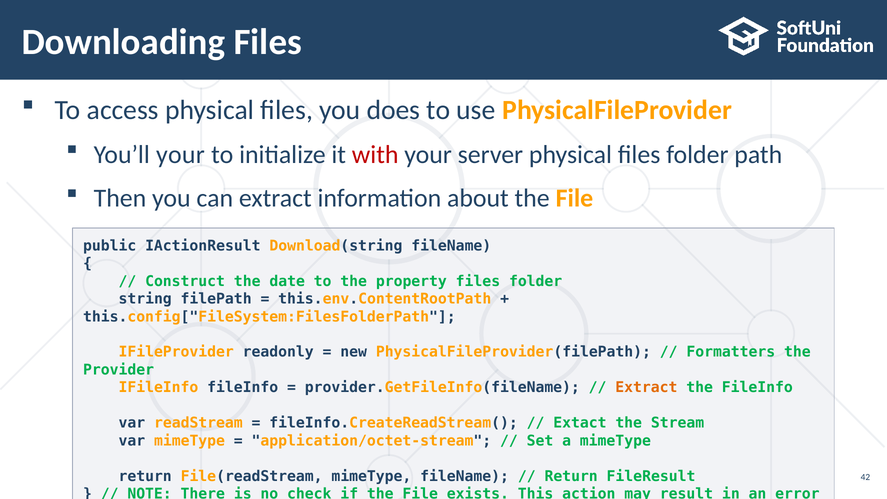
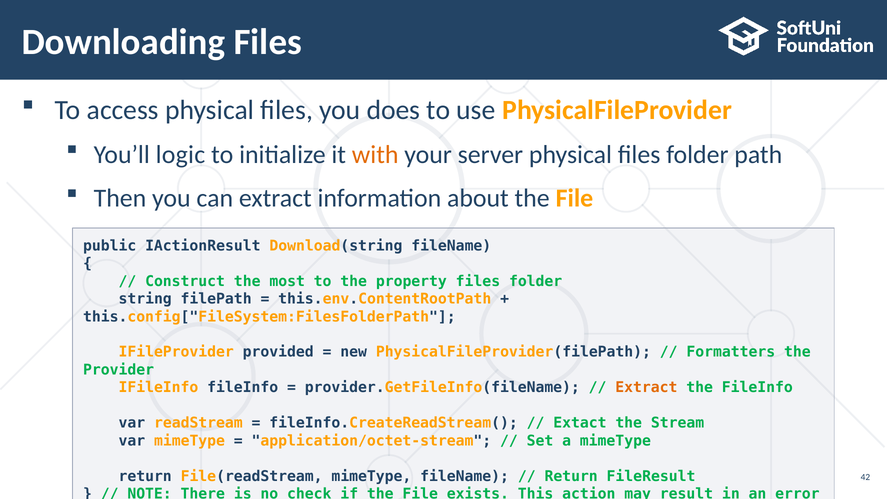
You’ll your: your -> logic
with colour: red -> orange
date: date -> most
readonly: readonly -> provided
